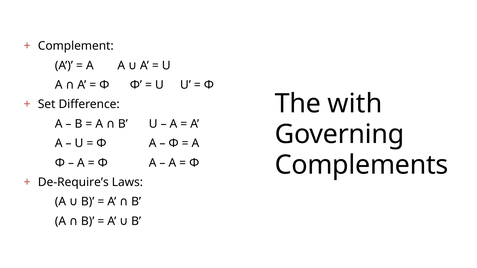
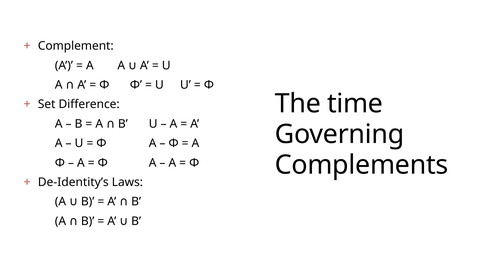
with: with -> time
De-Require’s: De-Require’s -> De-Identity’s
